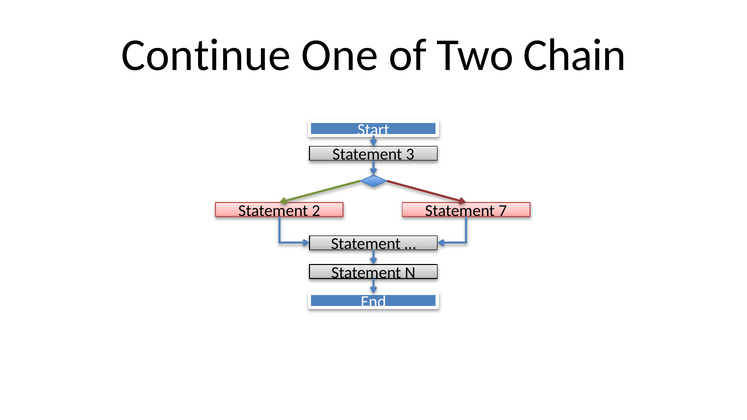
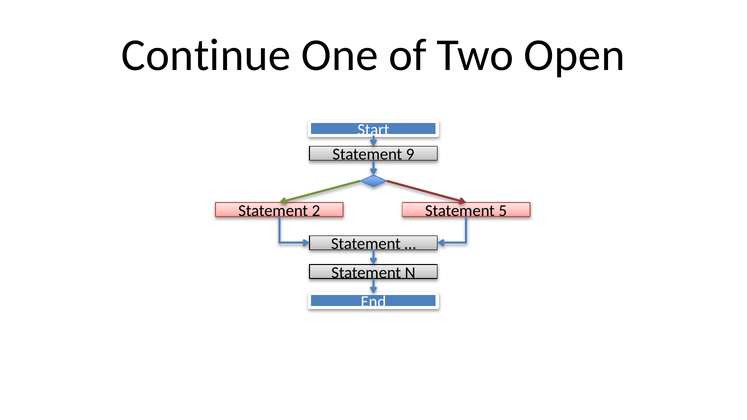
Chain: Chain -> Open
3: 3 -> 9
7: 7 -> 5
